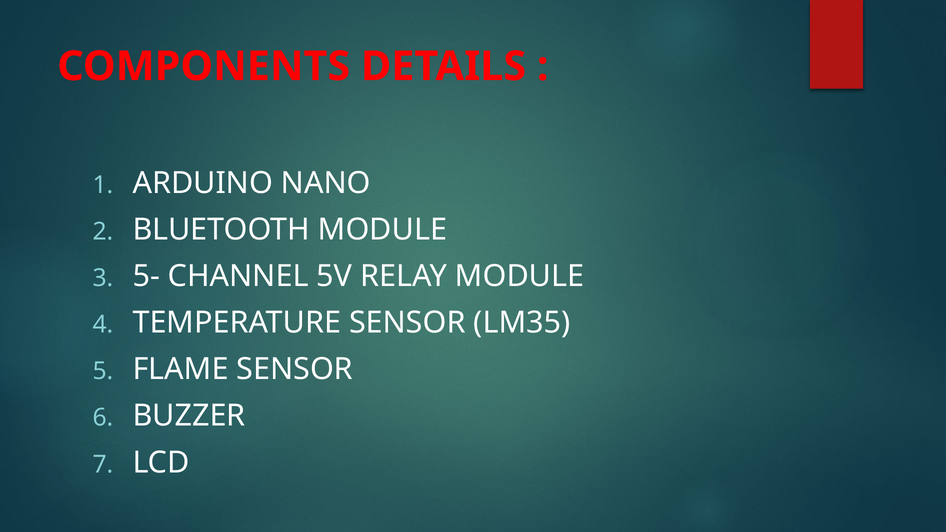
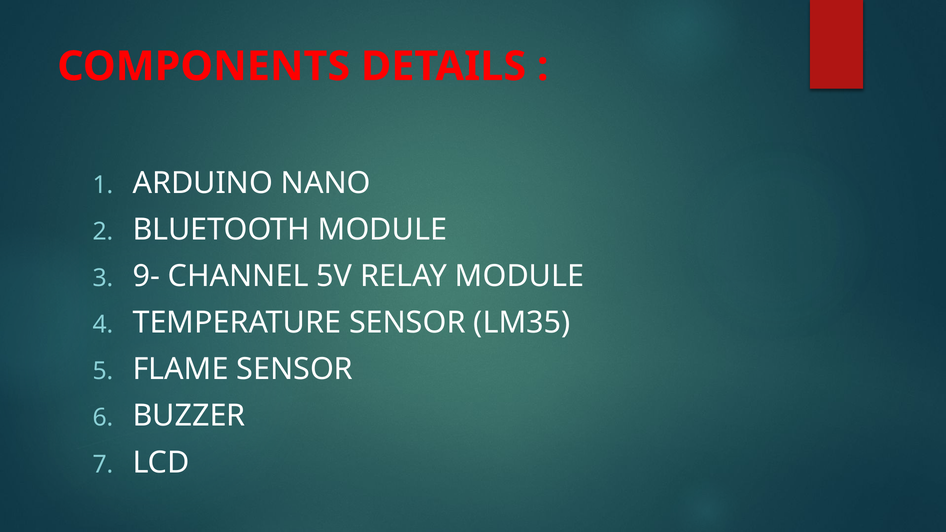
5-: 5- -> 9-
